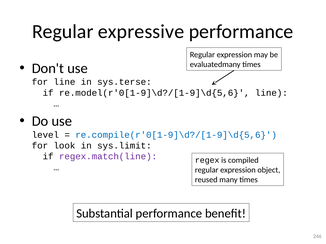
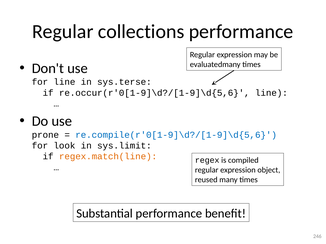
expressive: expressive -> collections
re.model(r'0[1-9]\d?/[1-9]\d{5,6: re.model(r'0[1-9]\d?/[1-9]\d{5,6 -> re.occur(r'0[1-9]\d?/[1-9]\d{5,6
level: level -> prone
regex.match(line colour: purple -> orange
